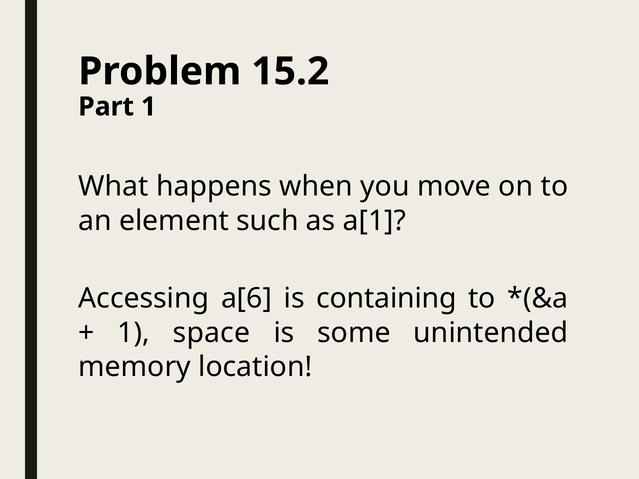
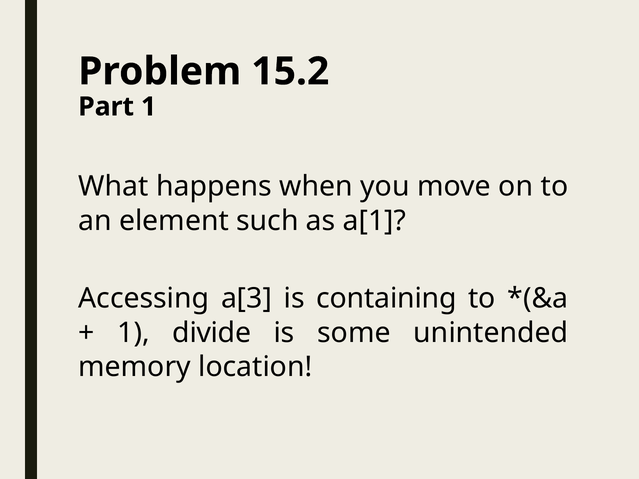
a[6: a[6 -> a[3
space: space -> divide
